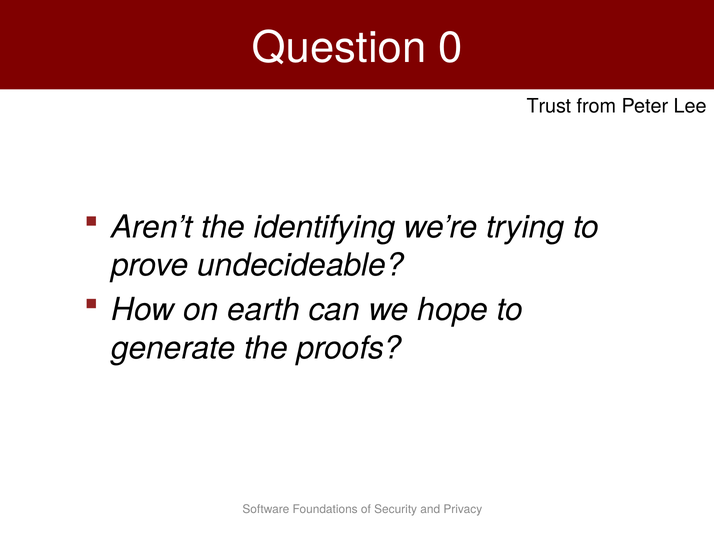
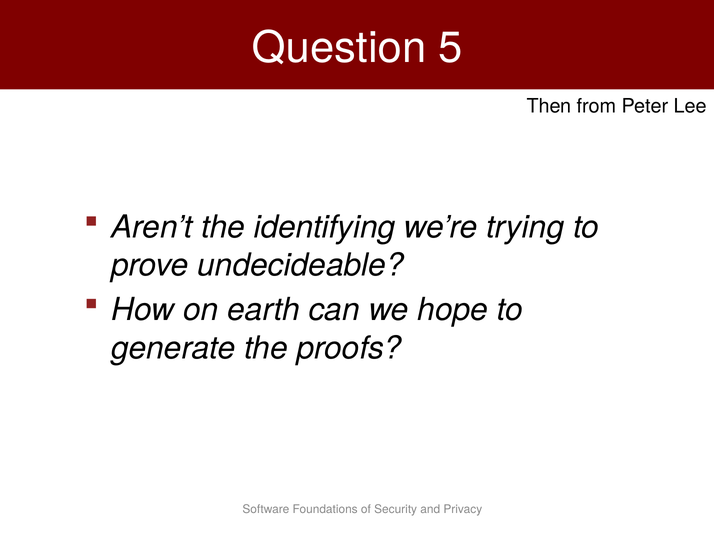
0: 0 -> 5
Trust: Trust -> Then
